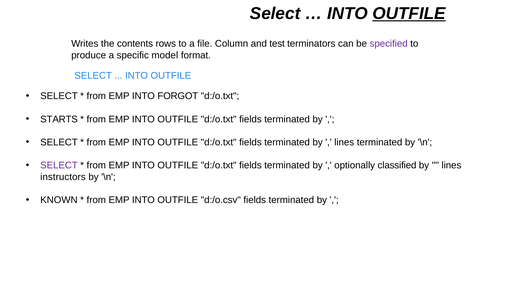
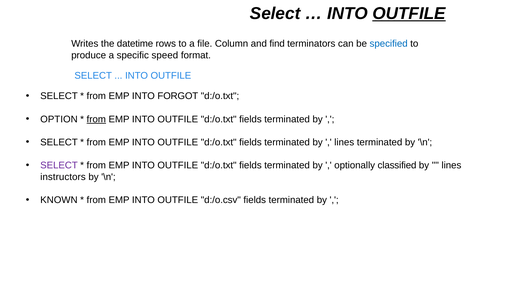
contents: contents -> datetime
test: test -> find
specified colour: purple -> blue
model: model -> speed
STARTS: STARTS -> OPTION
from at (96, 119) underline: none -> present
